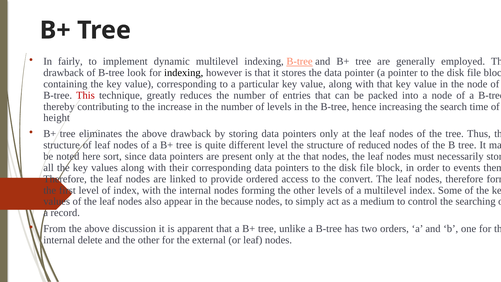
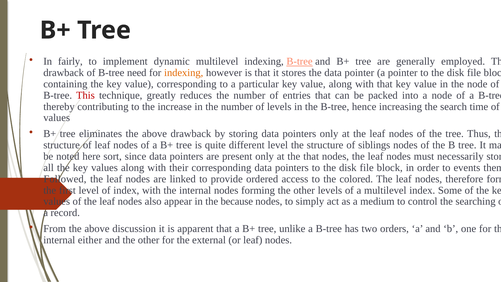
look: look -> need
indexing at (184, 73) colour: black -> orange
height at (57, 118): height -> values
reduced: reduced -> siblings
Therefore at (65, 179): Therefore -> Followed
convert: convert -> colored
delete: delete -> either
